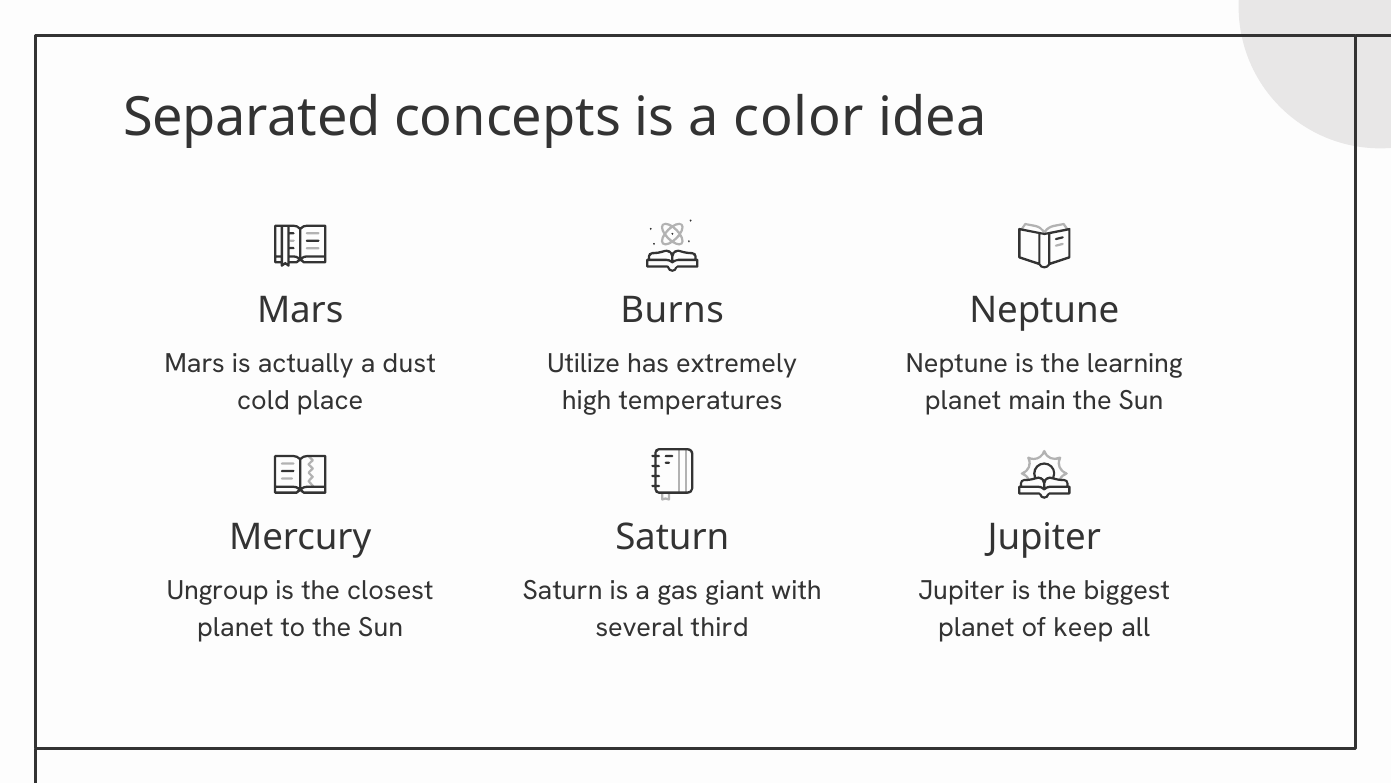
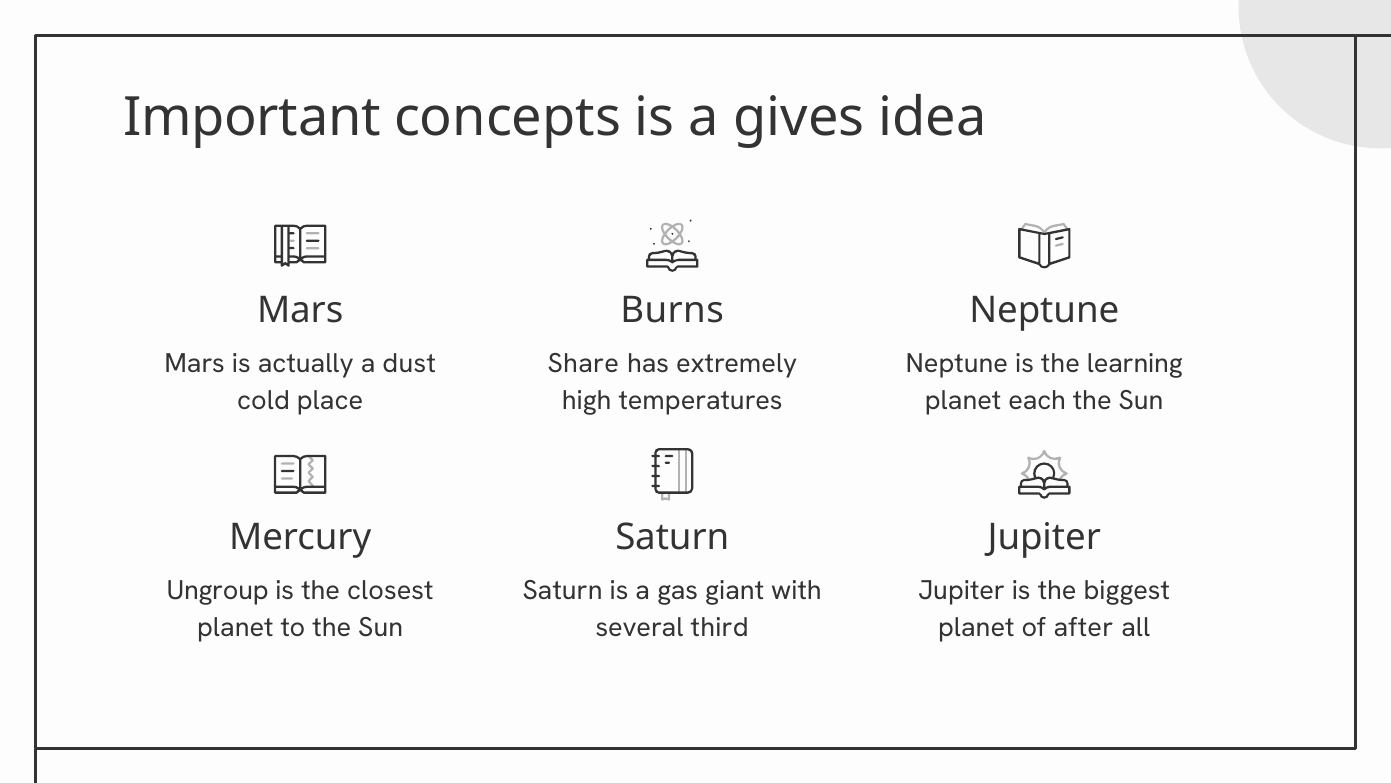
Separated: Separated -> Important
color: color -> gives
Utilize: Utilize -> Share
main: main -> each
keep: keep -> after
